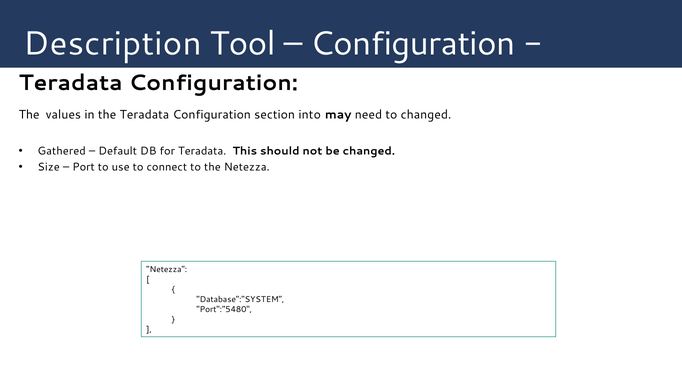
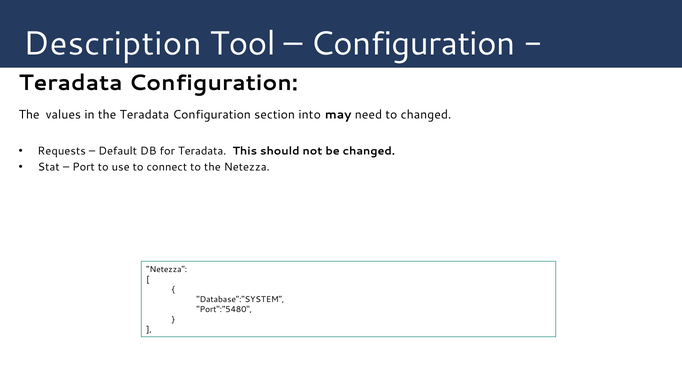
Gathered: Gathered -> Requests
Size: Size -> Stat
